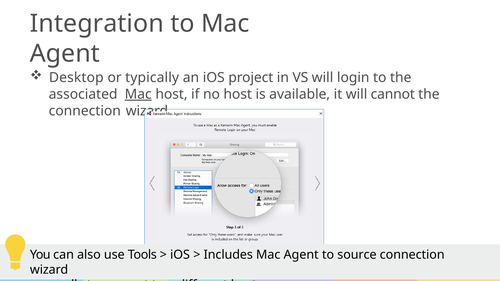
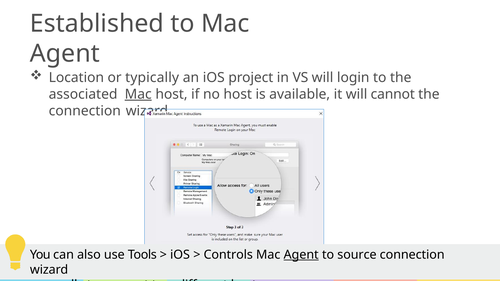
Integration: Integration -> Established
Desktop: Desktop -> Location
Includes: Includes -> Controls
Agent at (301, 255) underline: none -> present
